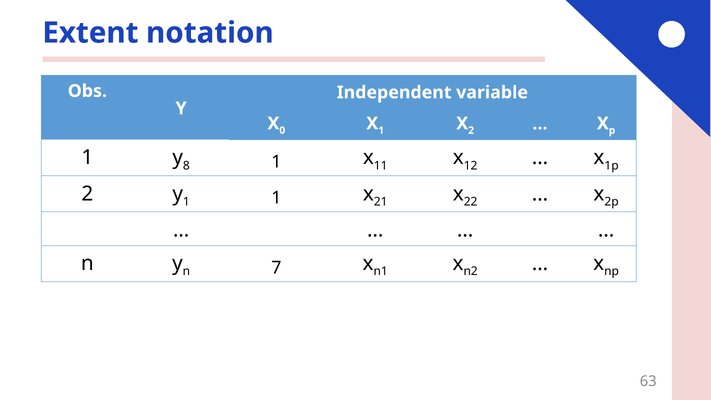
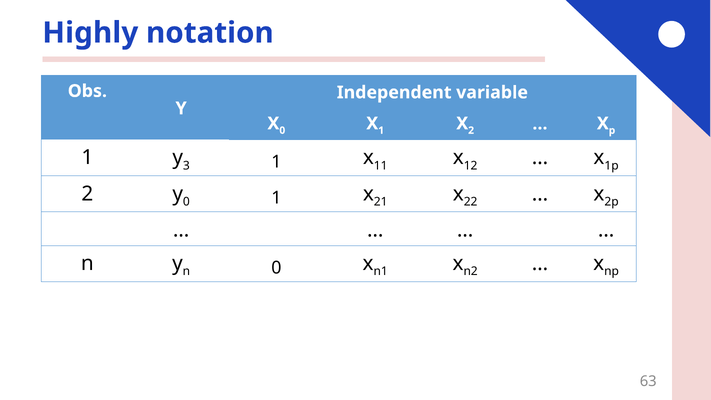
Extent: Extent -> Highly
8: 8 -> 3
y 1: 1 -> 0
n 7: 7 -> 0
